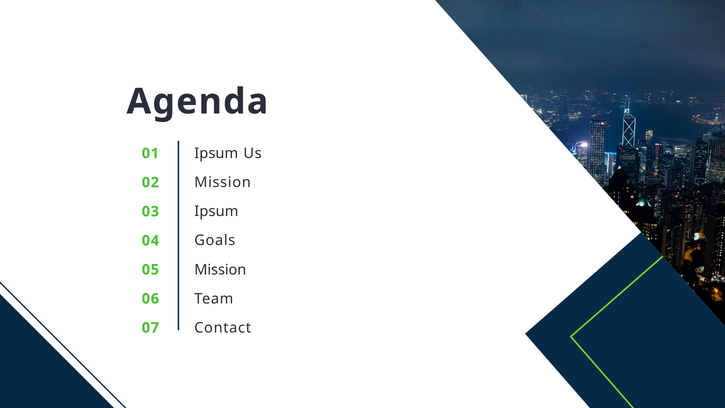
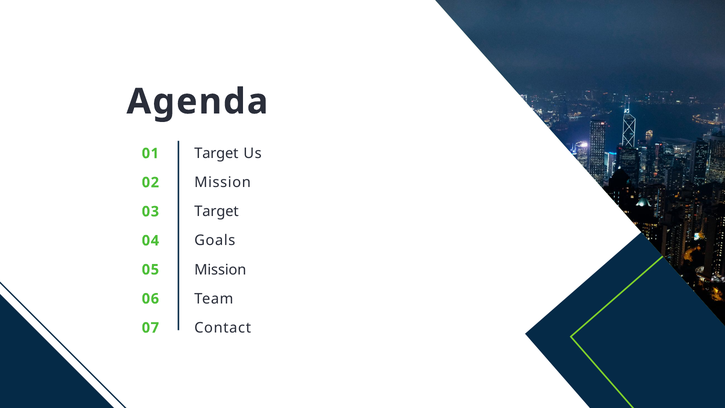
Ipsum at (216, 153): Ipsum -> Target
Ipsum at (216, 211): Ipsum -> Target
